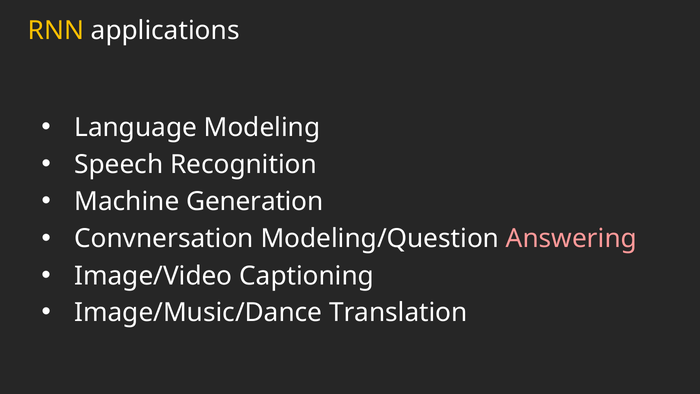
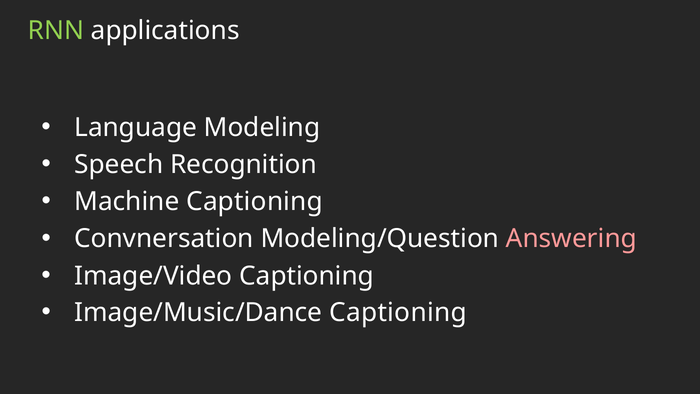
RNN colour: yellow -> light green
Machine Generation: Generation -> Captioning
Image/Music/Dance Translation: Translation -> Captioning
